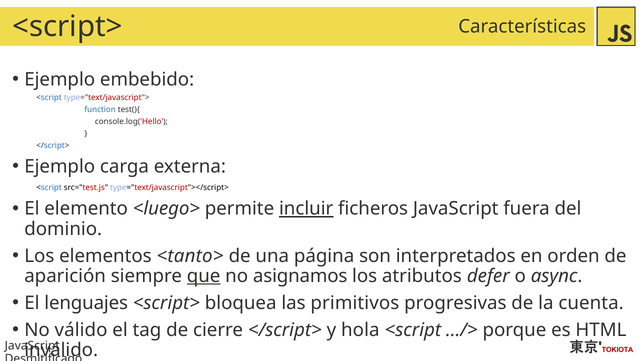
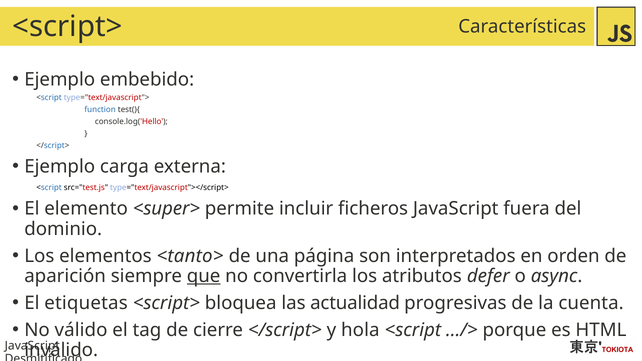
<luego>: <luego> -> <super>
incluir underline: present -> none
asignamos: asignamos -> convertirla
lenguajes: lenguajes -> etiquetas
primitivos: primitivos -> actualidad
